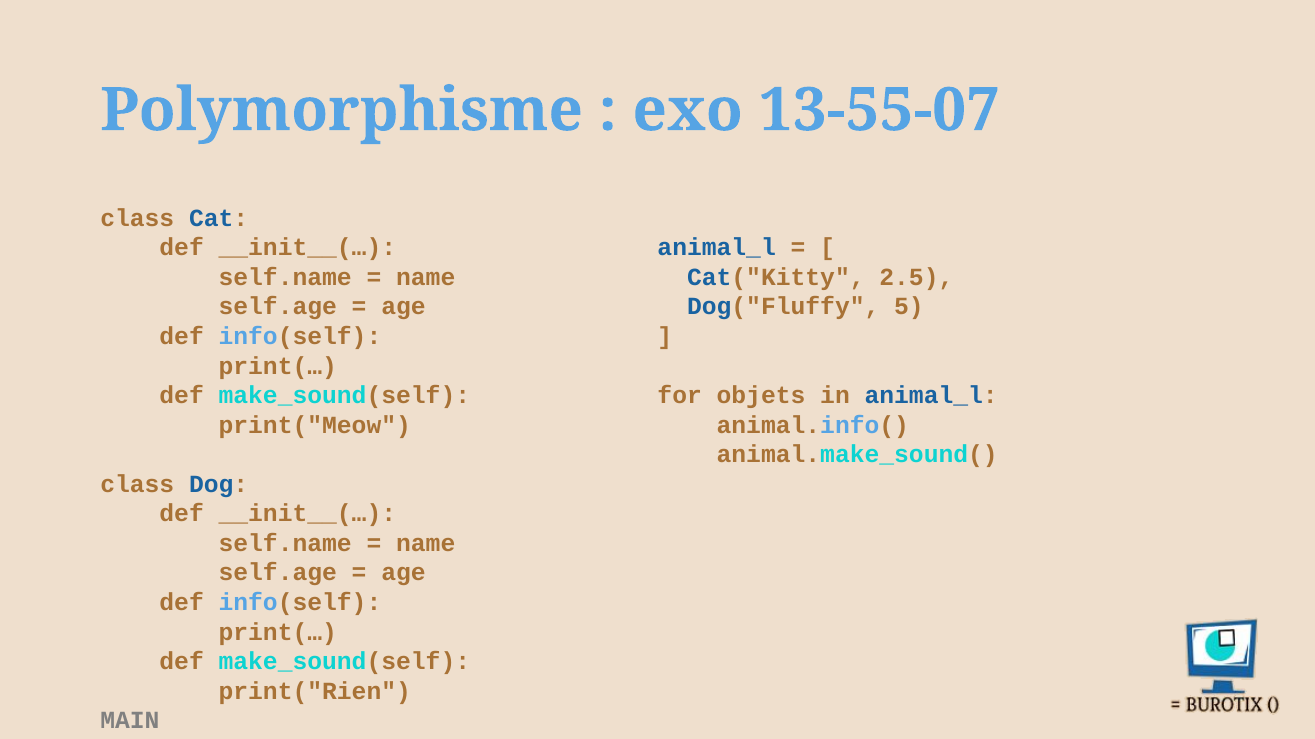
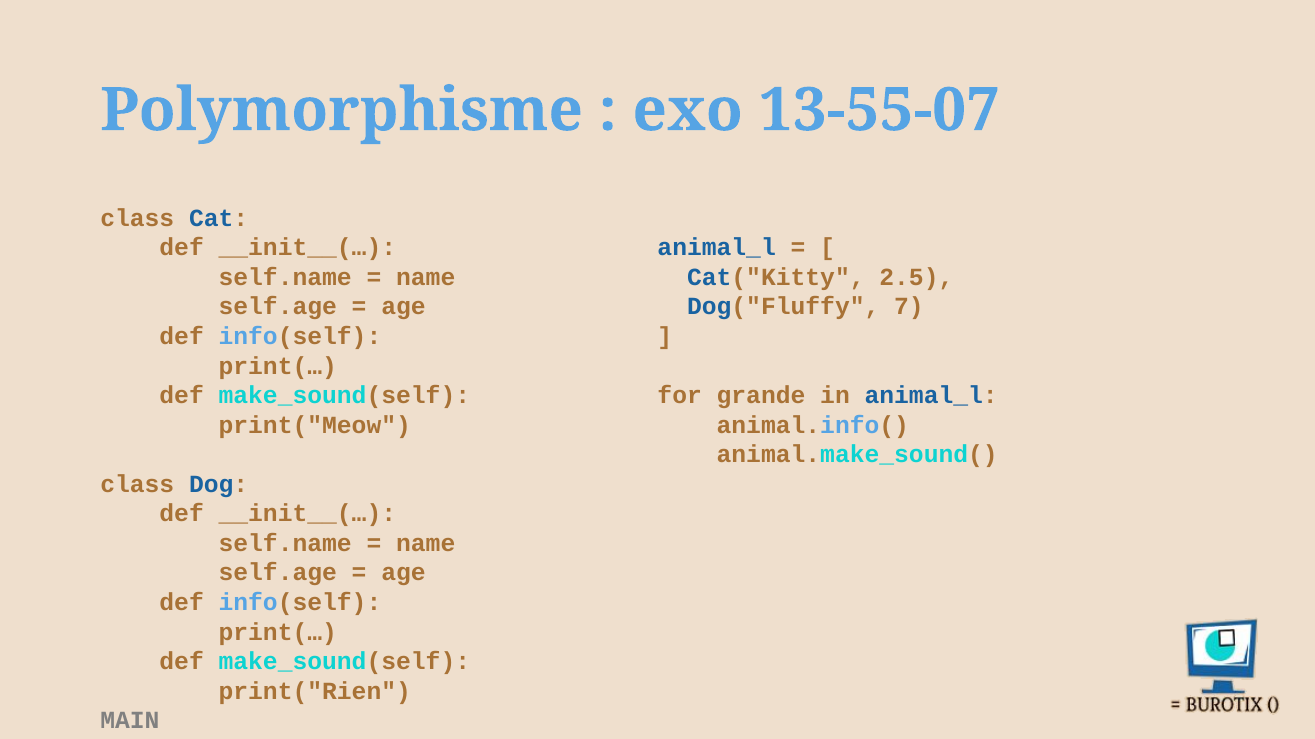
5: 5 -> 7
objets: objets -> grande
